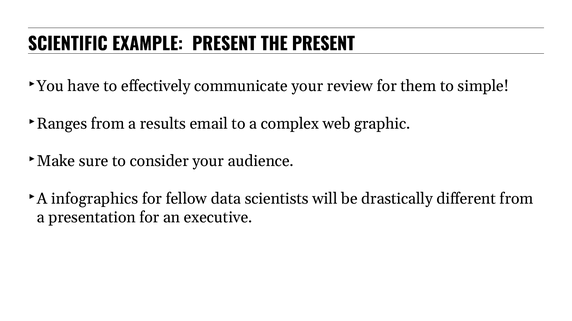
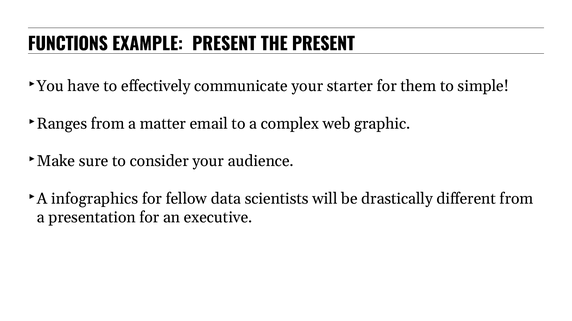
SCIENTIFIC: SCIENTIFIC -> FUNCTIONS
review: review -> starter
results: results -> matter
